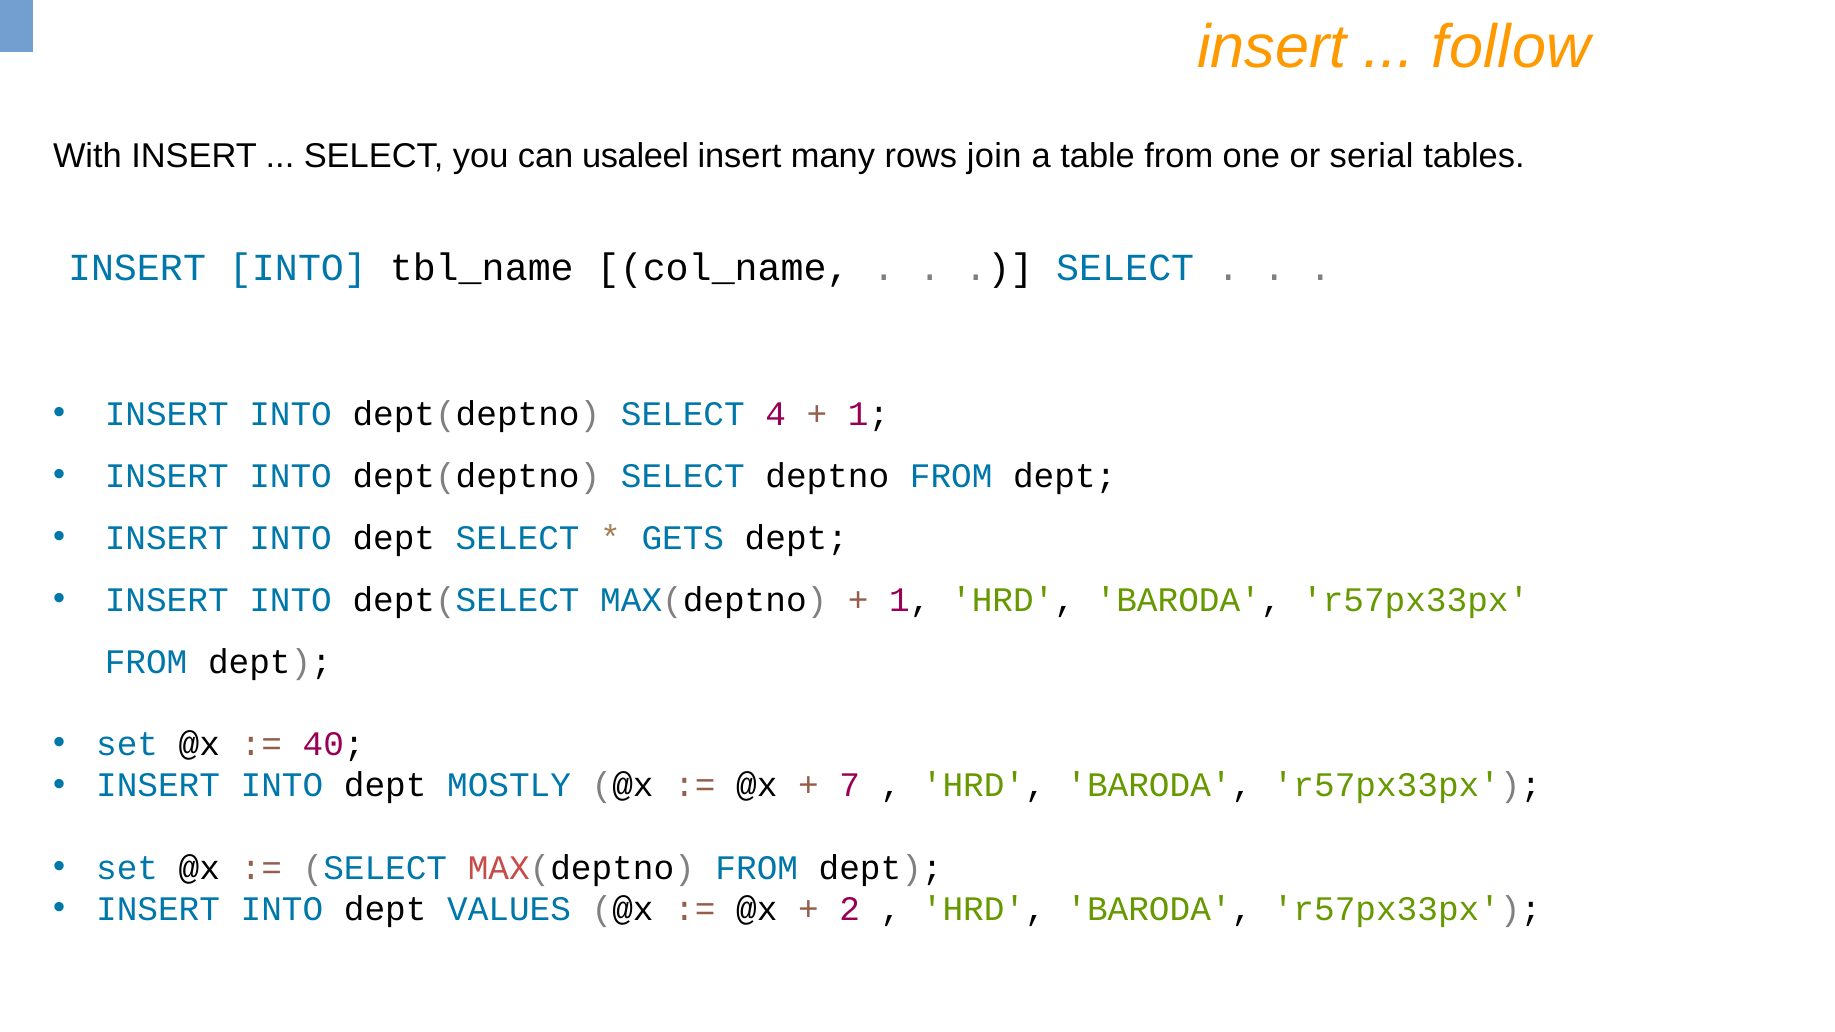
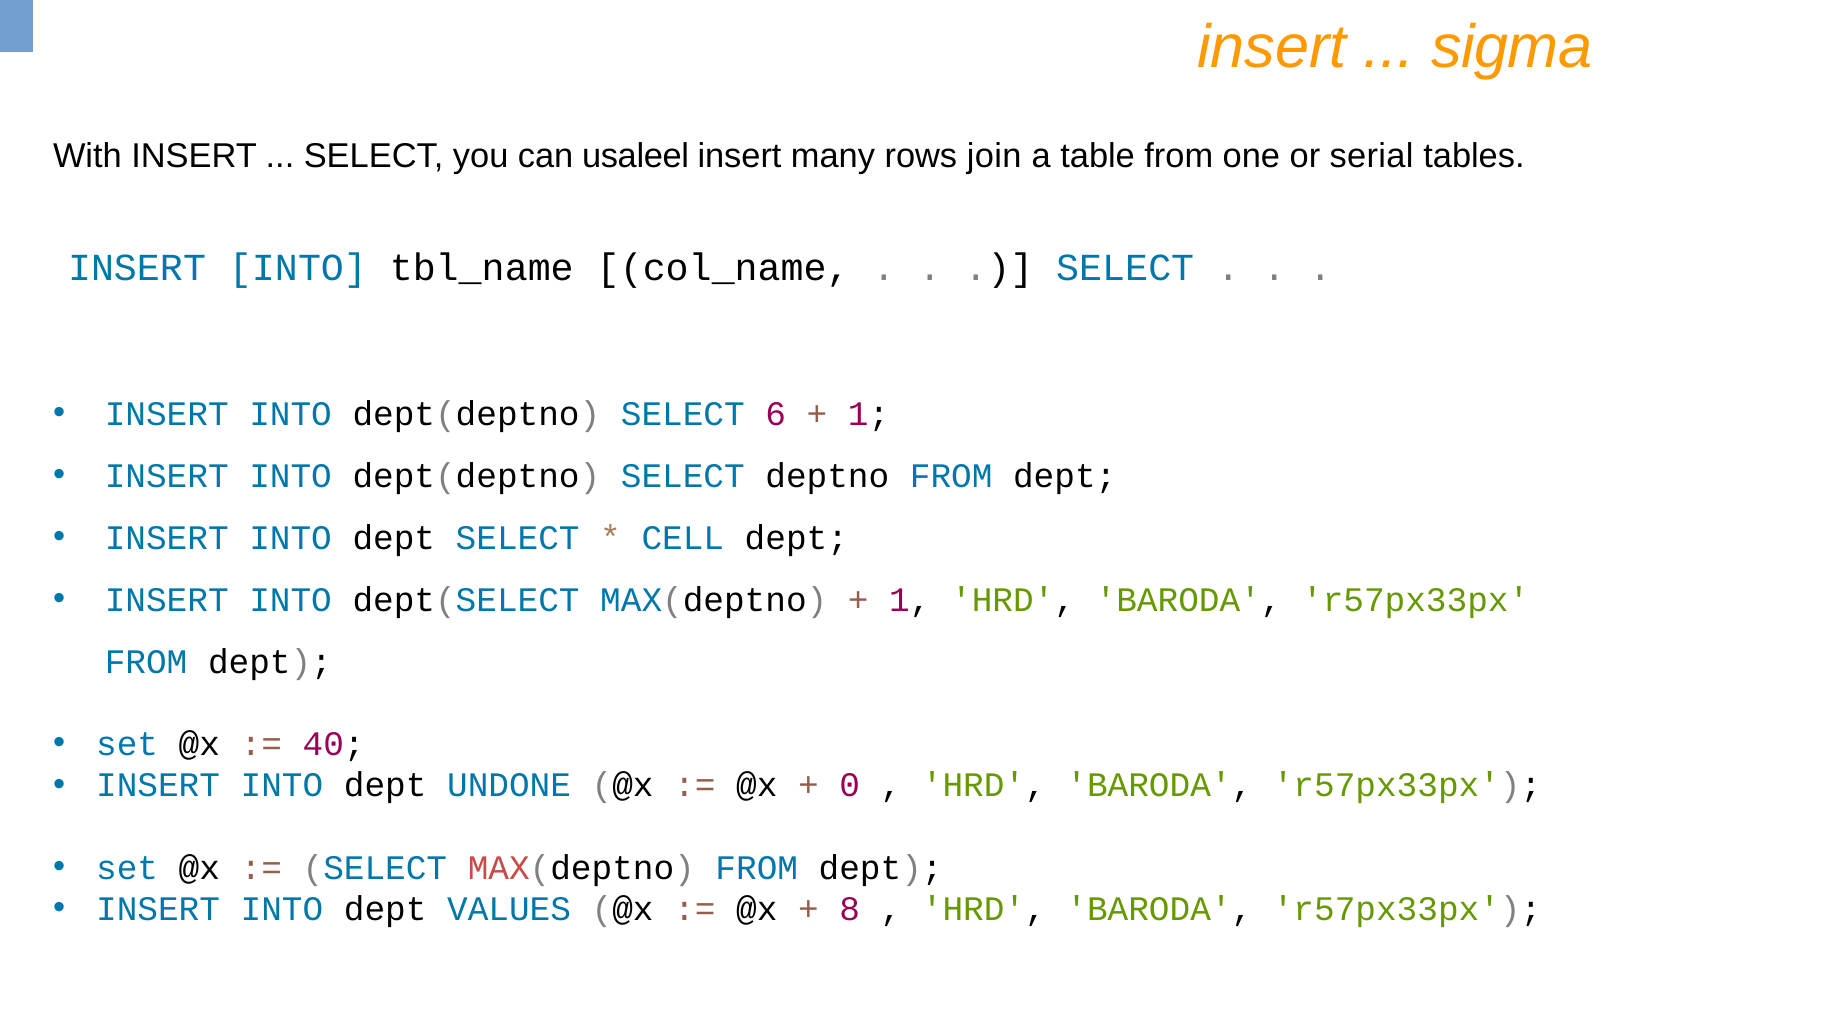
follow: follow -> sigma
4: 4 -> 6
GETS: GETS -> CELL
MOSTLY: MOSTLY -> UNDONE
7: 7 -> 0
2: 2 -> 8
